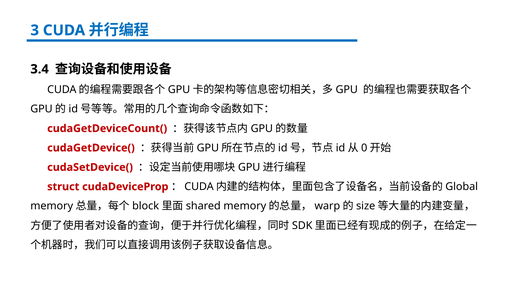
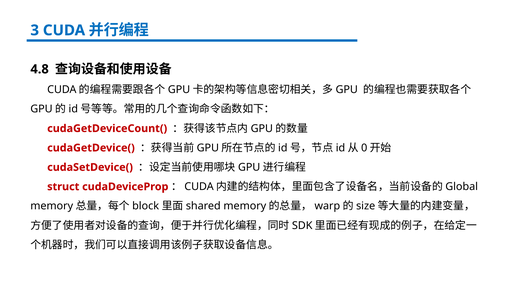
3.4: 3.4 -> 4.8
